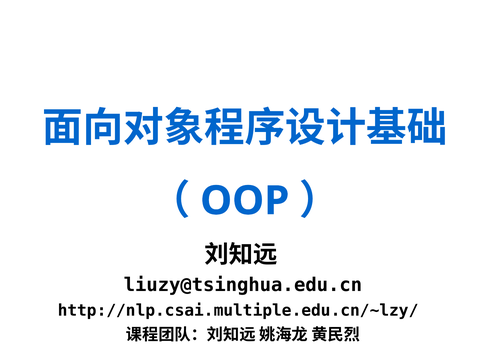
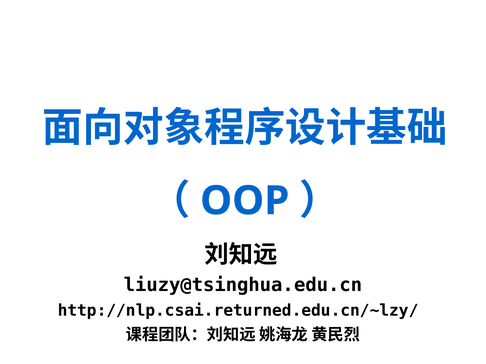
http://nlp.csai.multiple.edu.cn/~lzy/: http://nlp.csai.multiple.edu.cn/~lzy/ -> http://nlp.csai.returned.edu.cn/~lzy/
